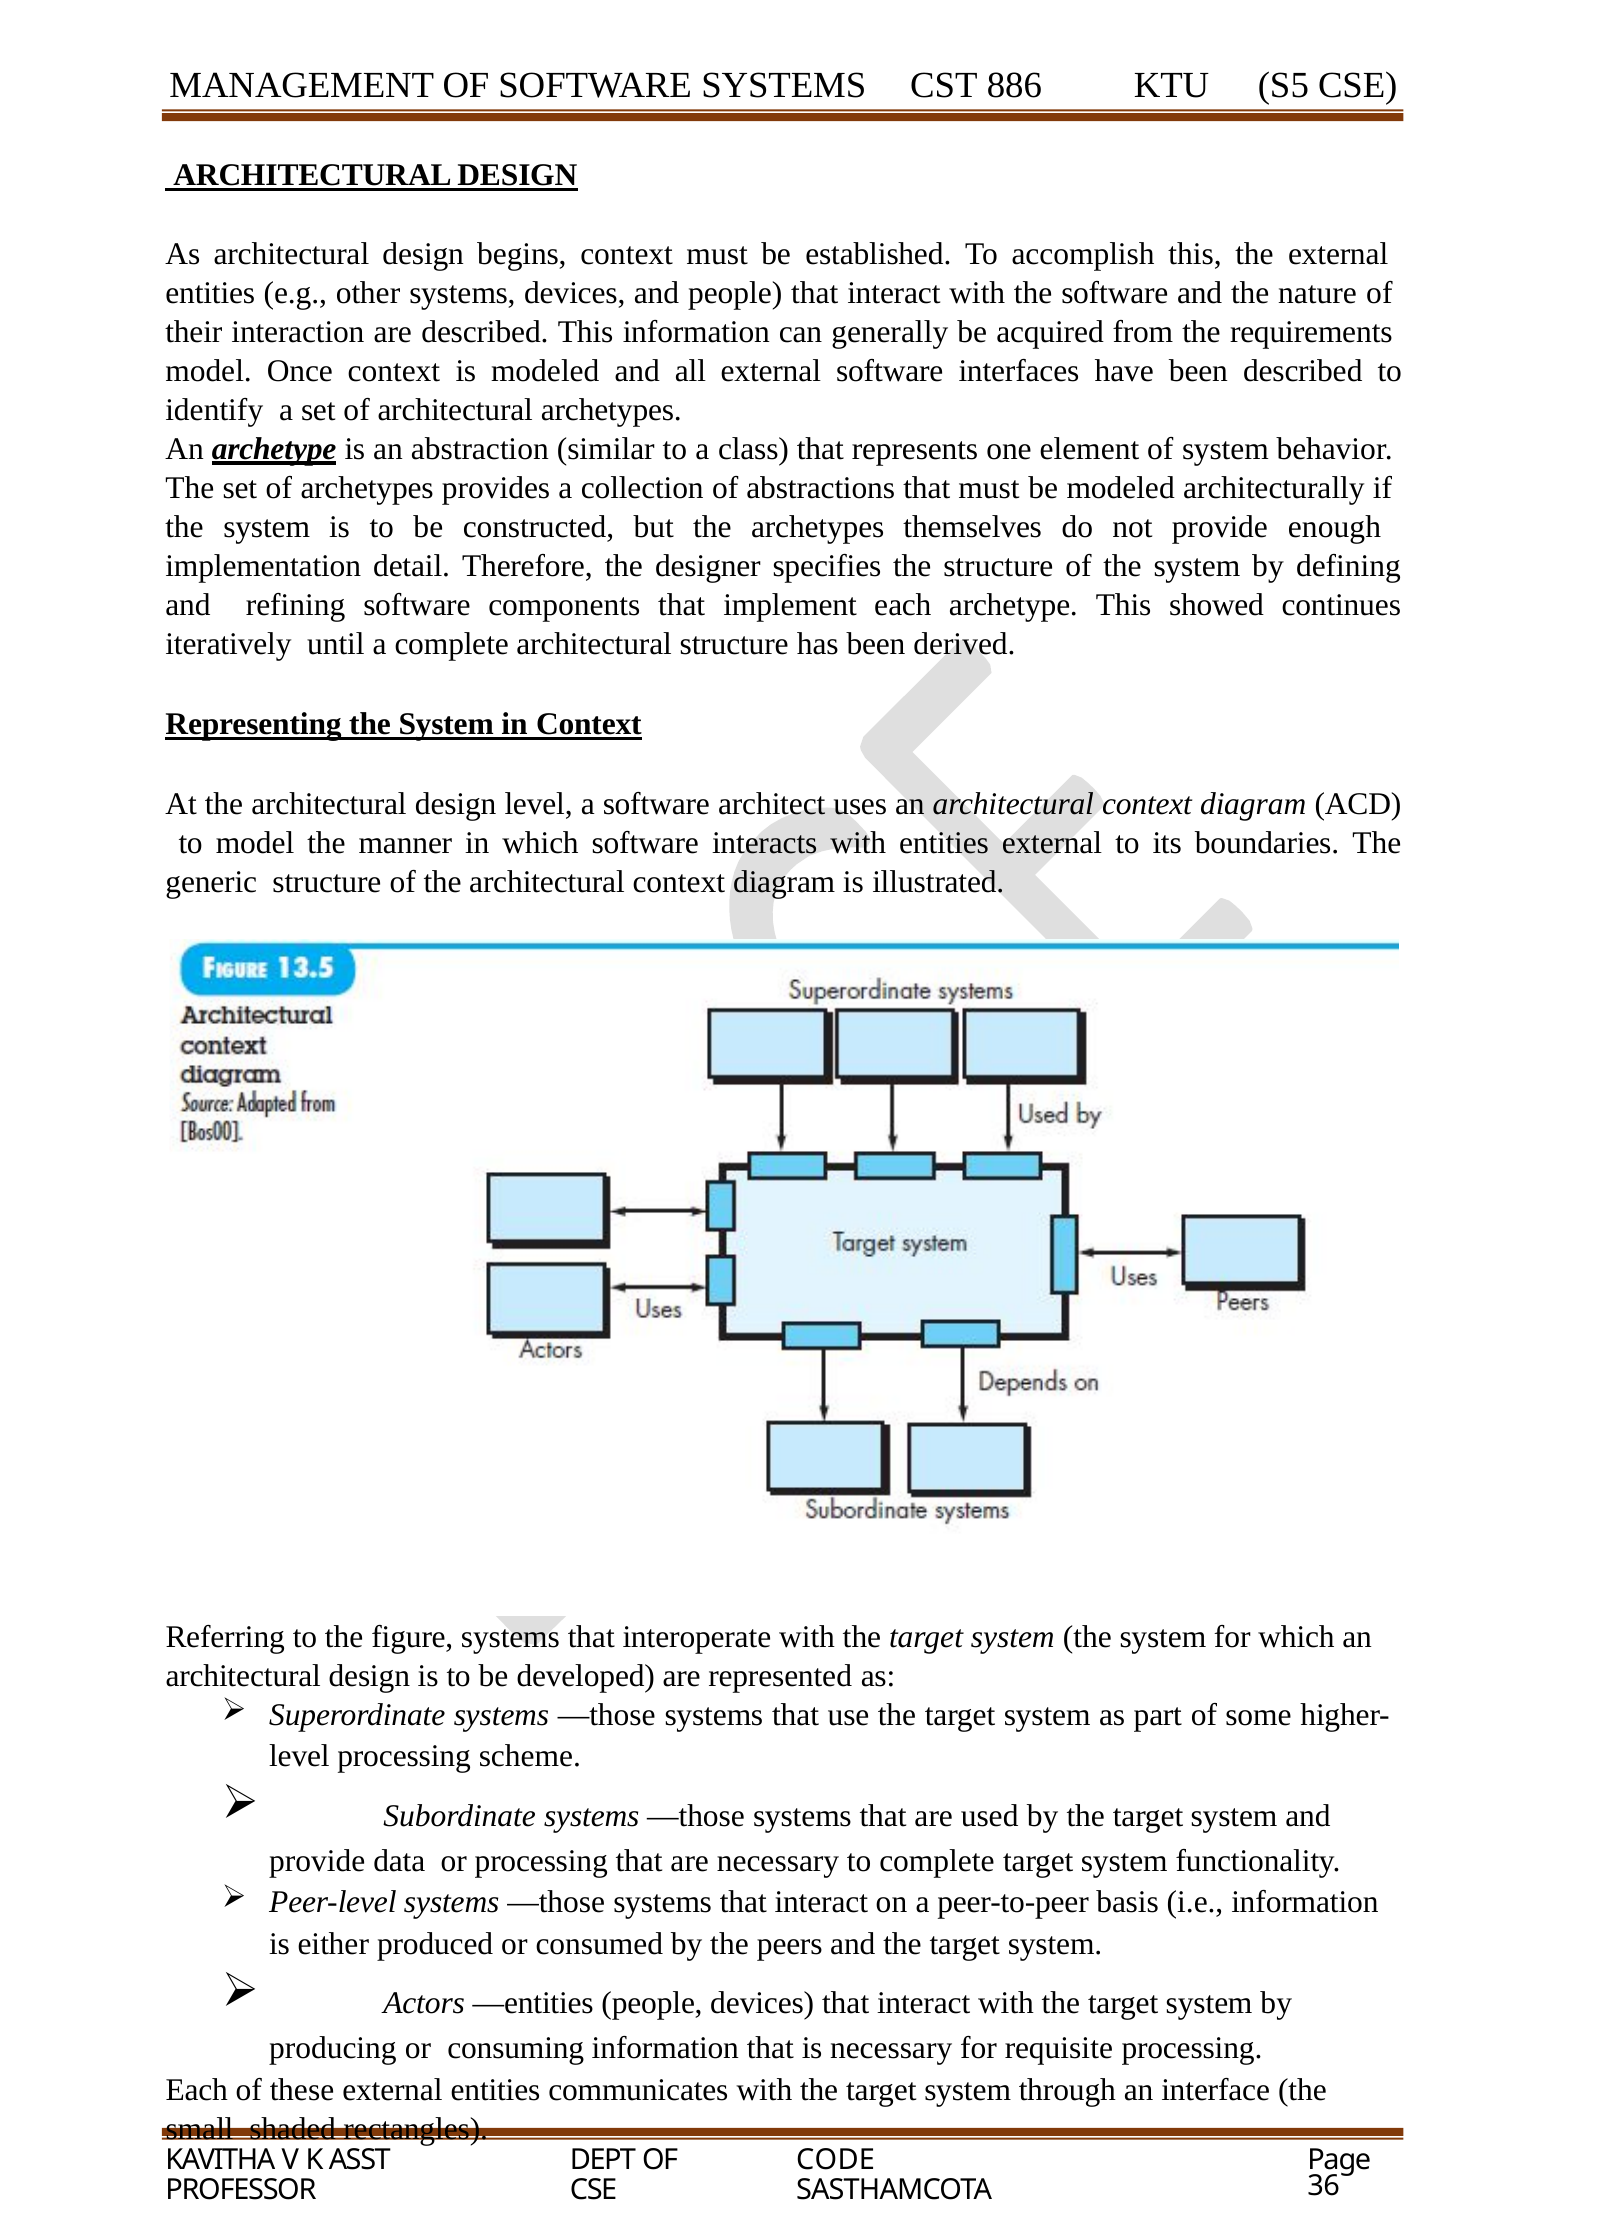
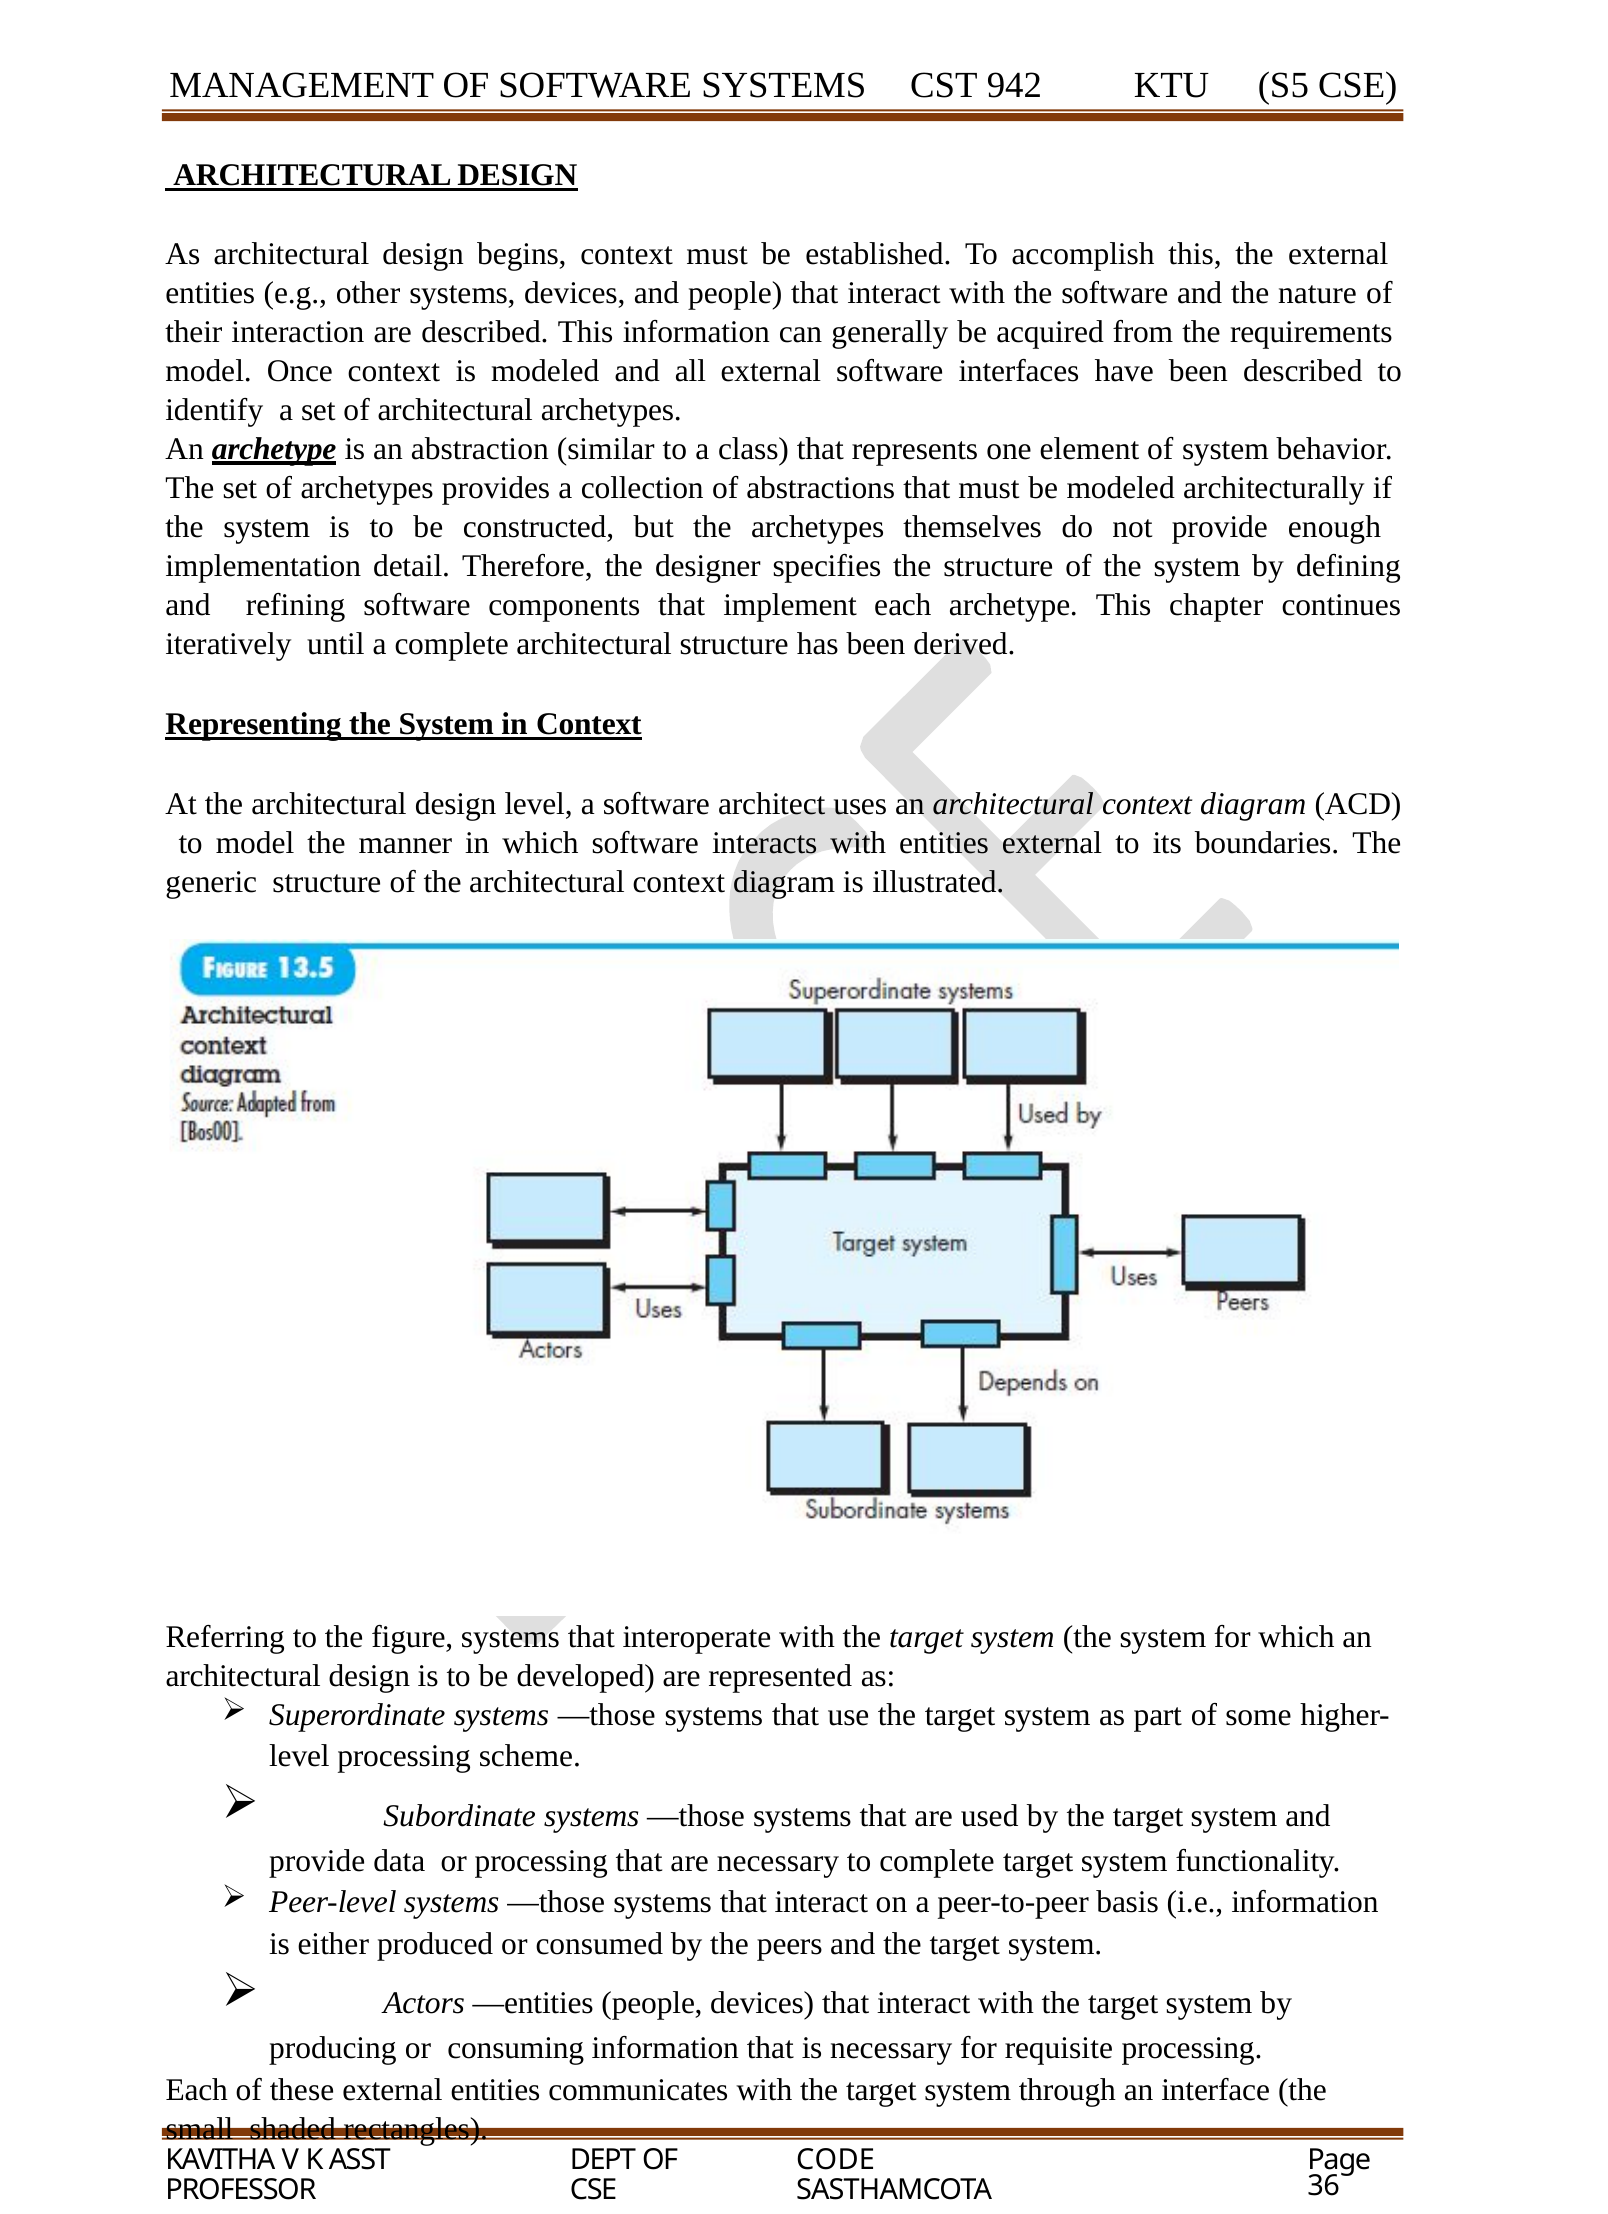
886: 886 -> 942
showed: showed -> chapter
